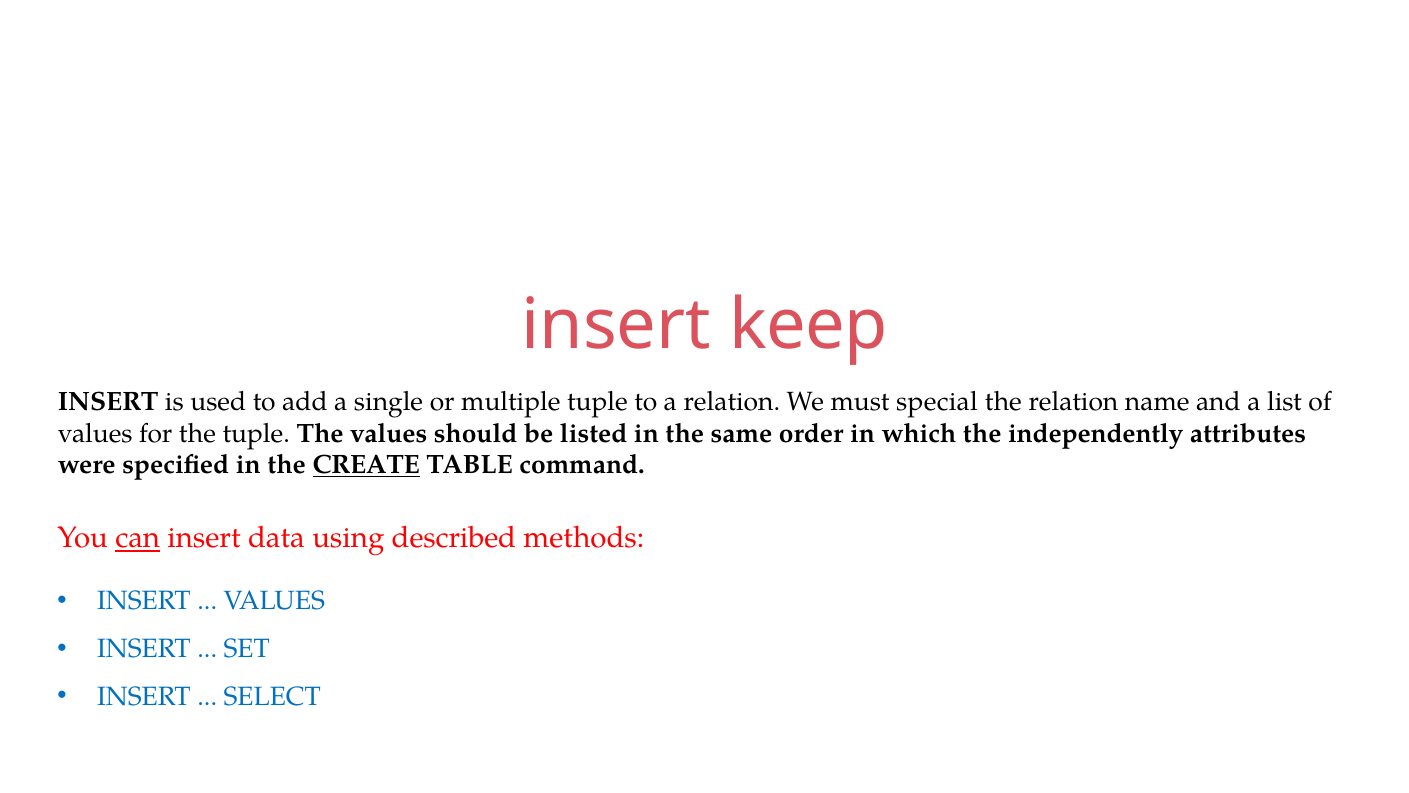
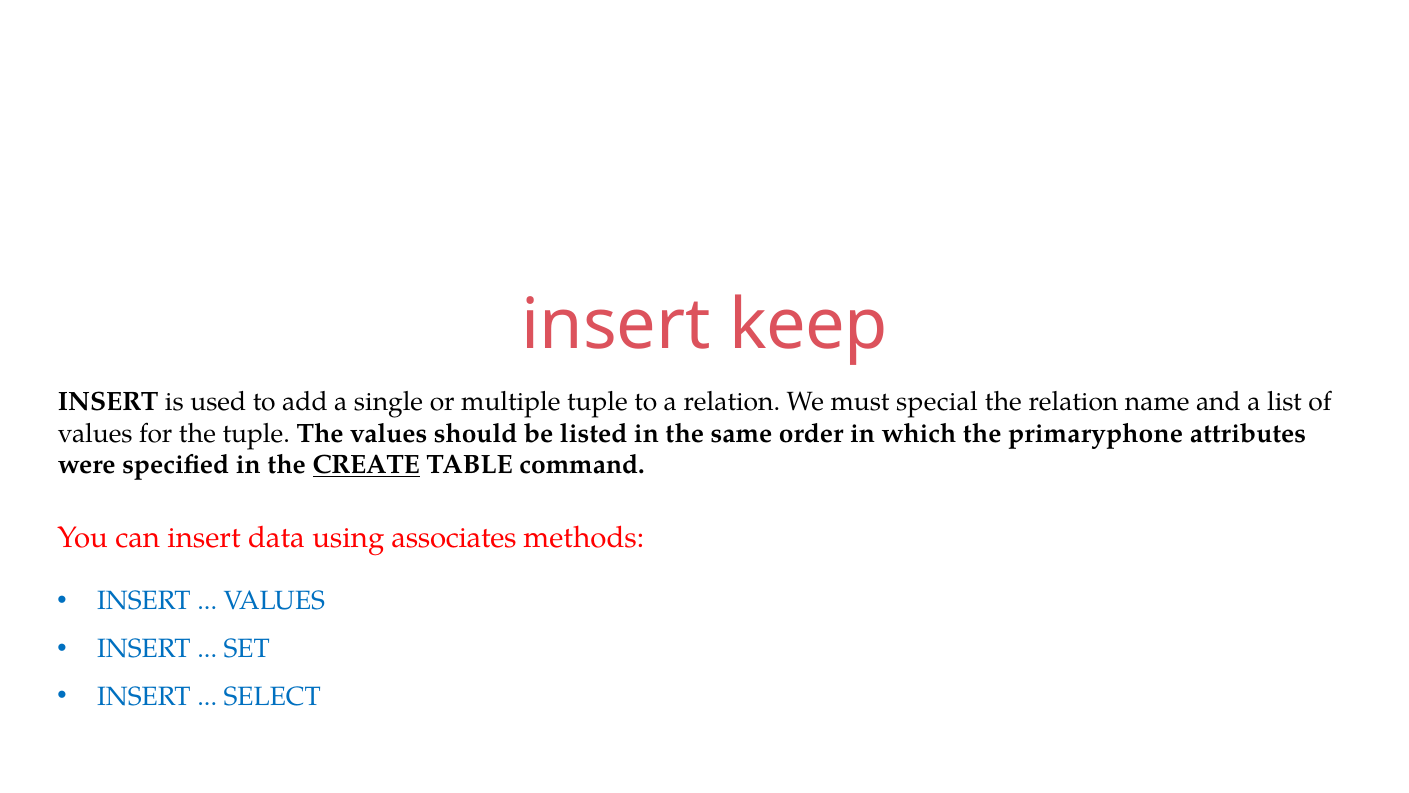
independently: independently -> primaryphone
can underline: present -> none
described: described -> associates
